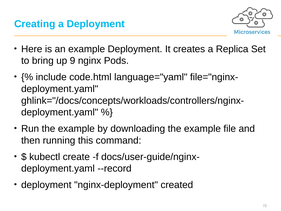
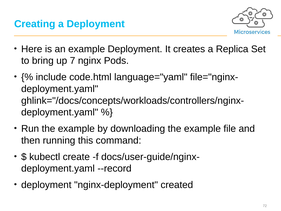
9: 9 -> 7
